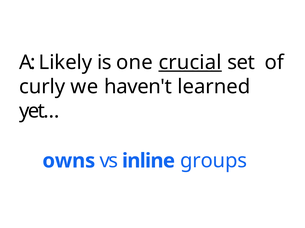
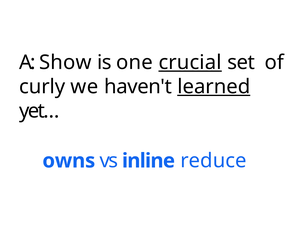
Likely: Likely -> Show
learned underline: none -> present
groups: groups -> reduce
